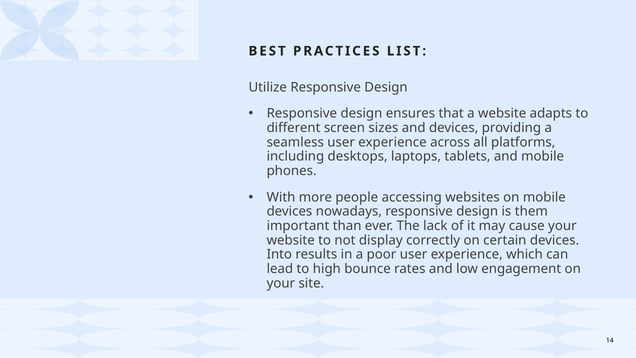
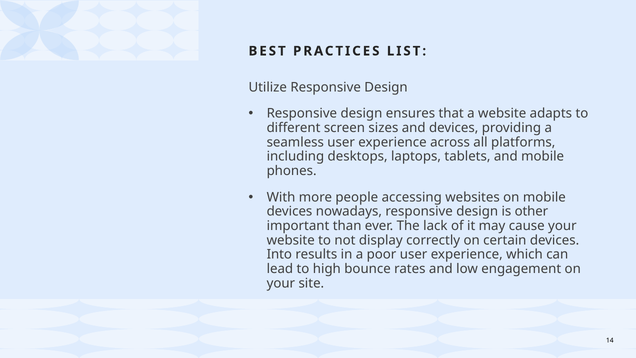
them: them -> other
